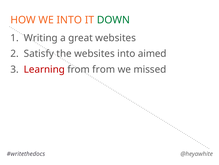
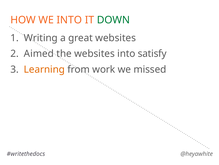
Satisfy: Satisfy -> Aimed
aimed: aimed -> satisfy
Learning colour: red -> orange
from from: from -> work
